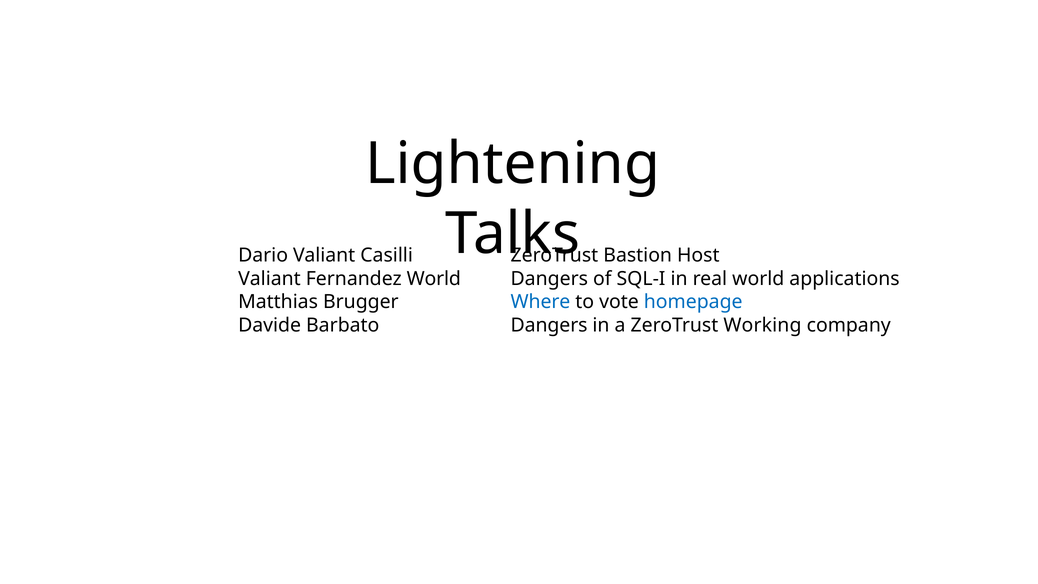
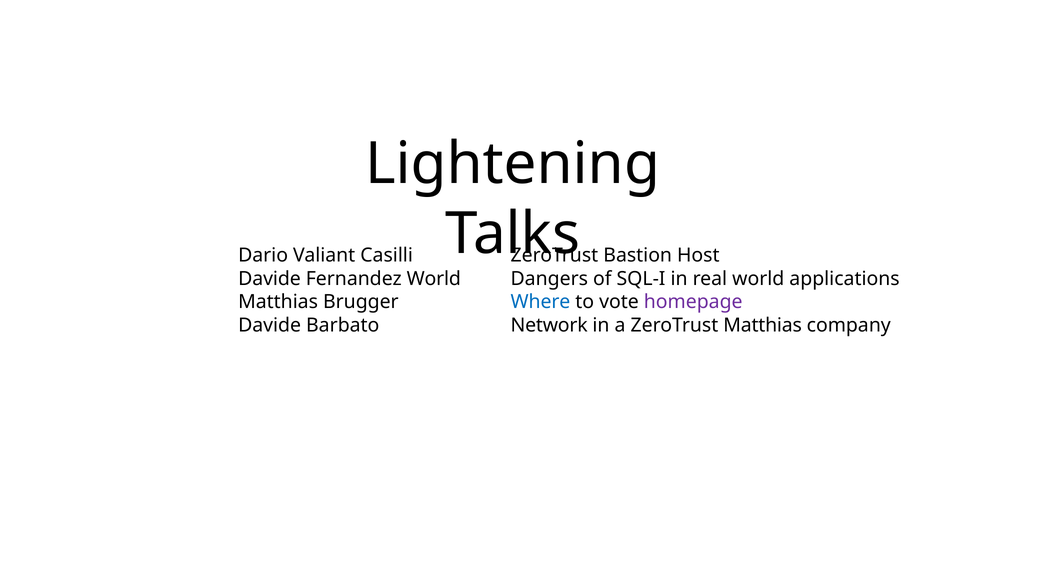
Valiant at (269, 279): Valiant -> Davide
homepage colour: blue -> purple
Barbato Dangers: Dangers -> Network
ZeroTrust Working: Working -> Matthias
